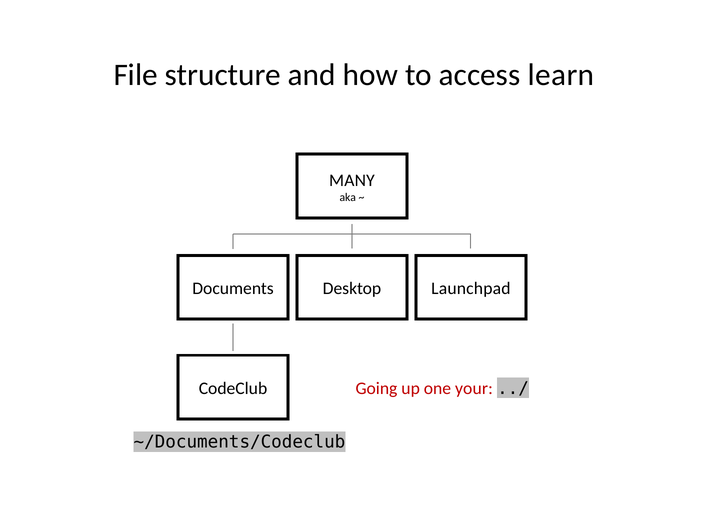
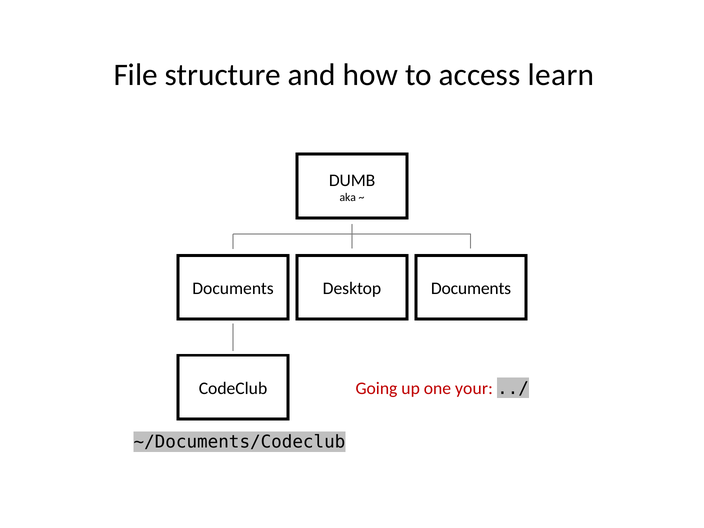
MANY: MANY -> DUMB
Desktop Launchpad: Launchpad -> Documents
